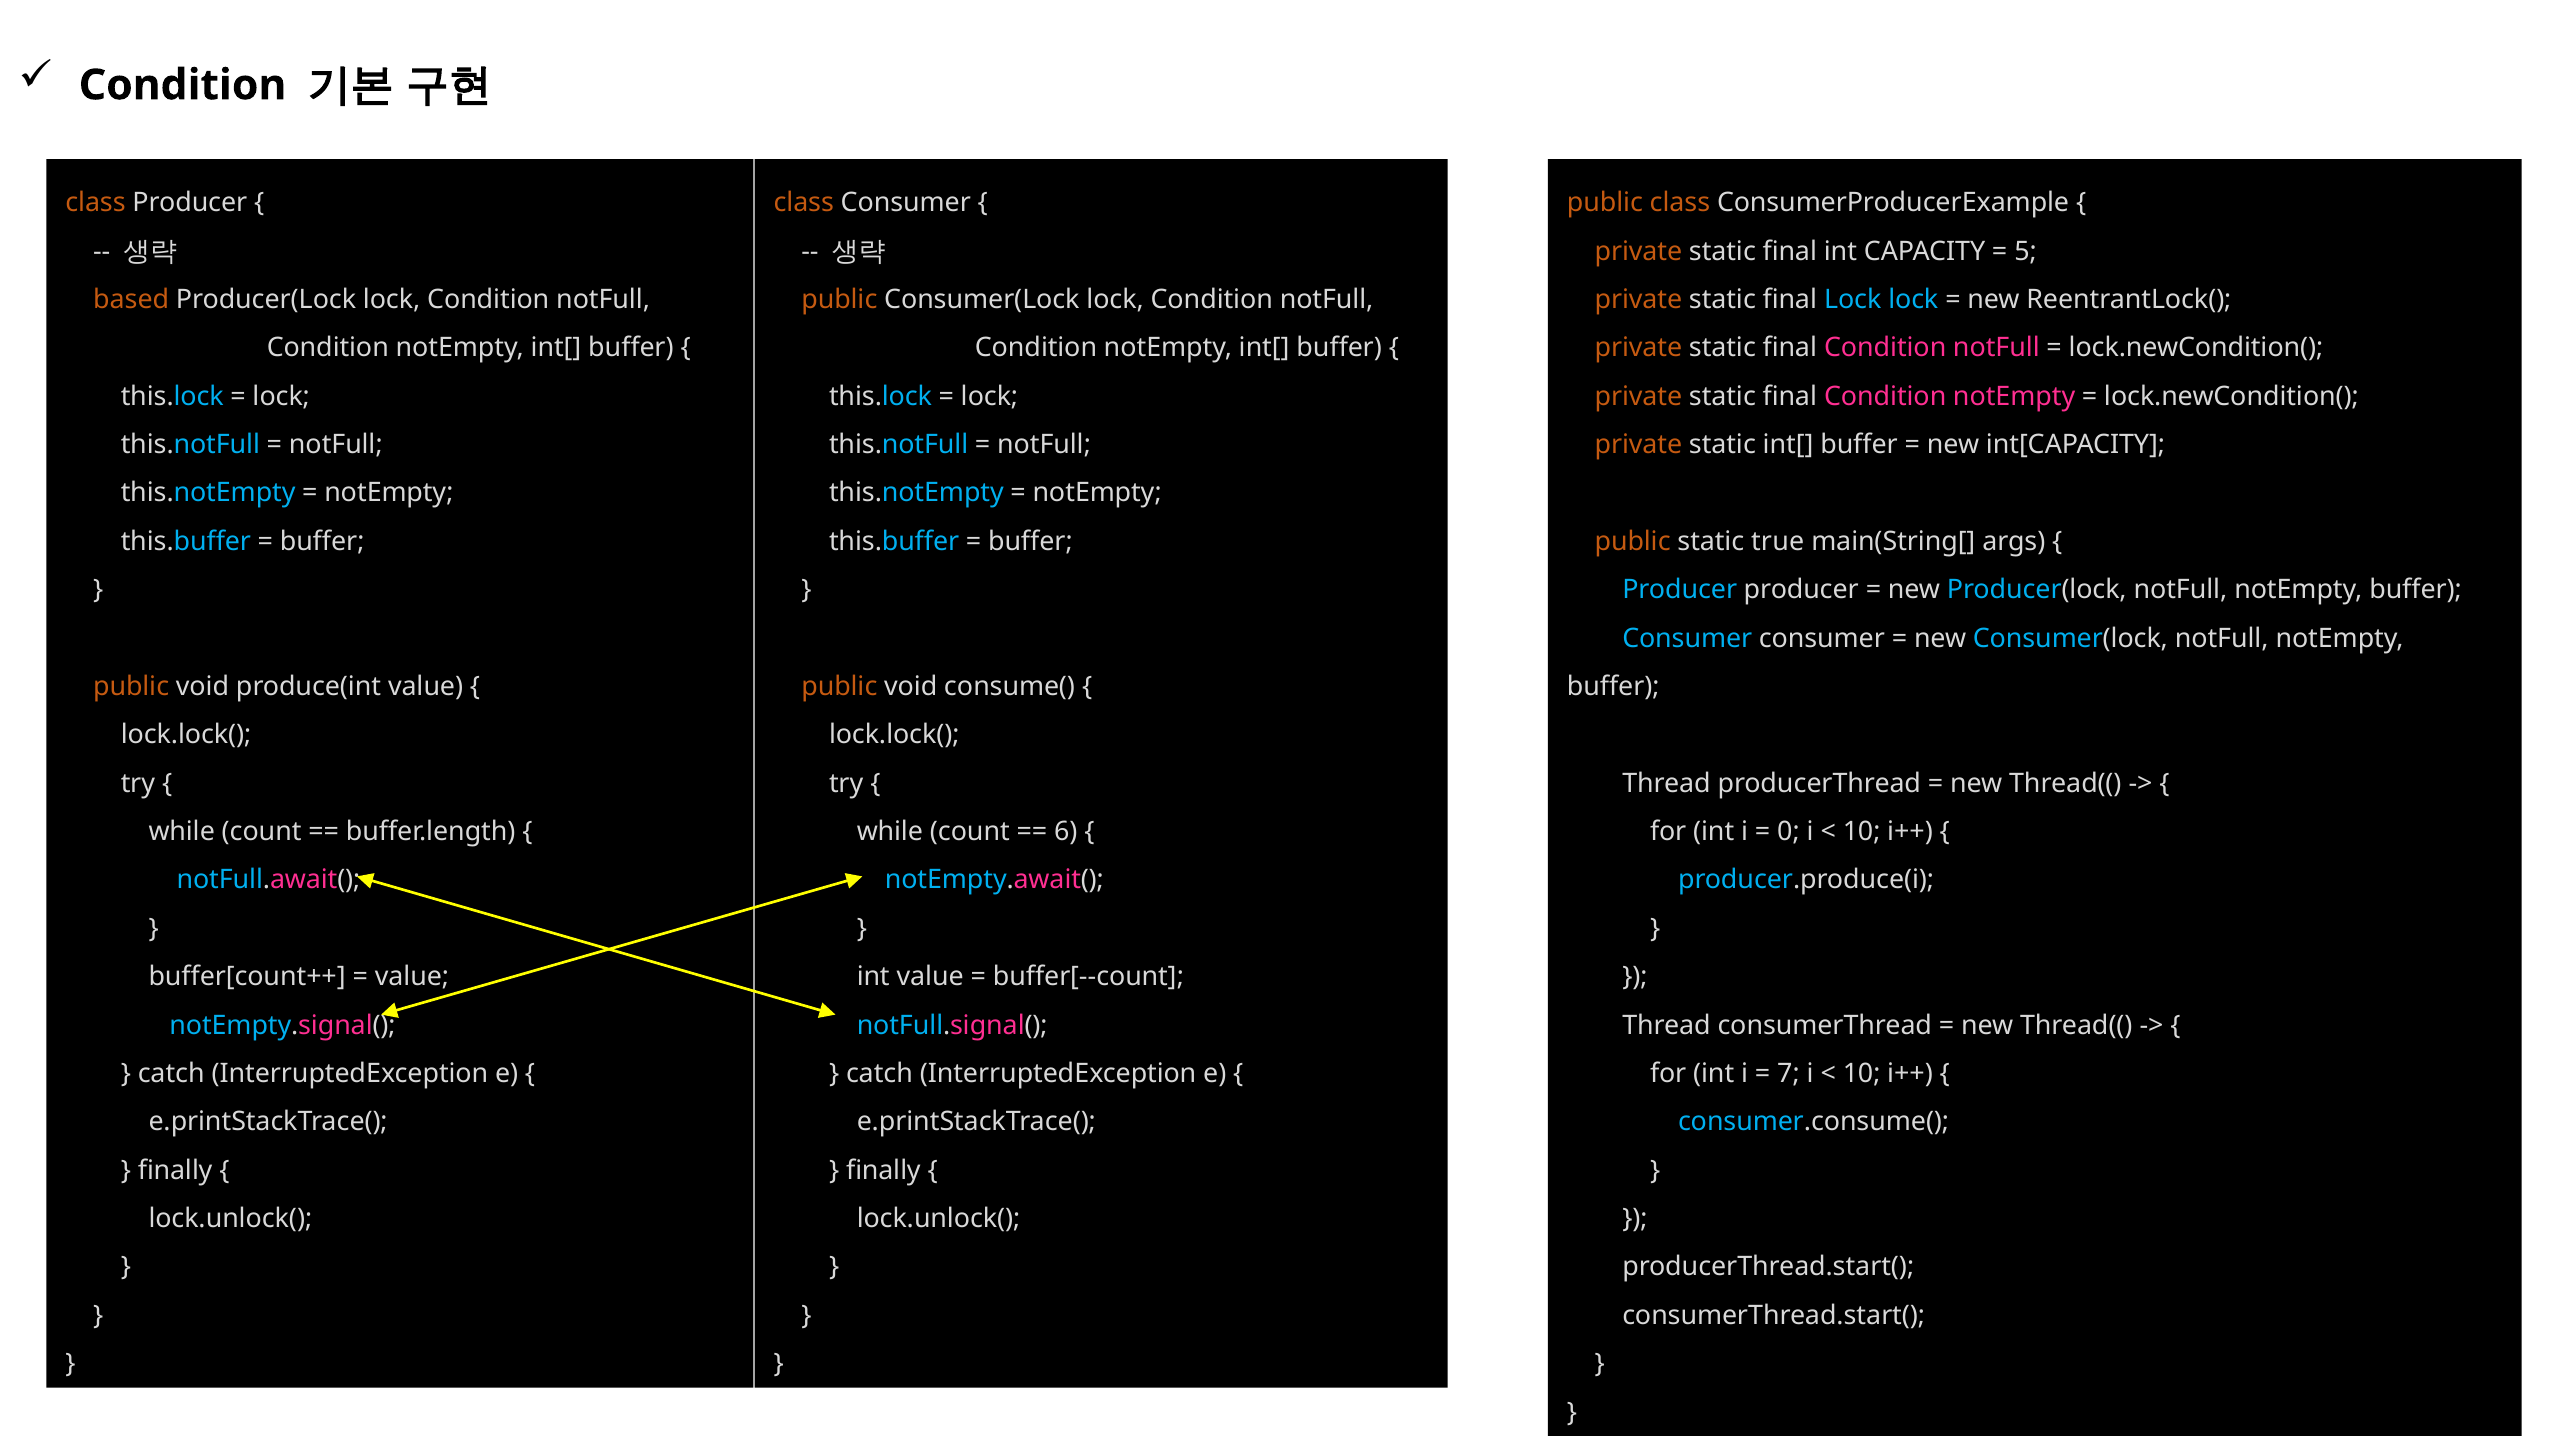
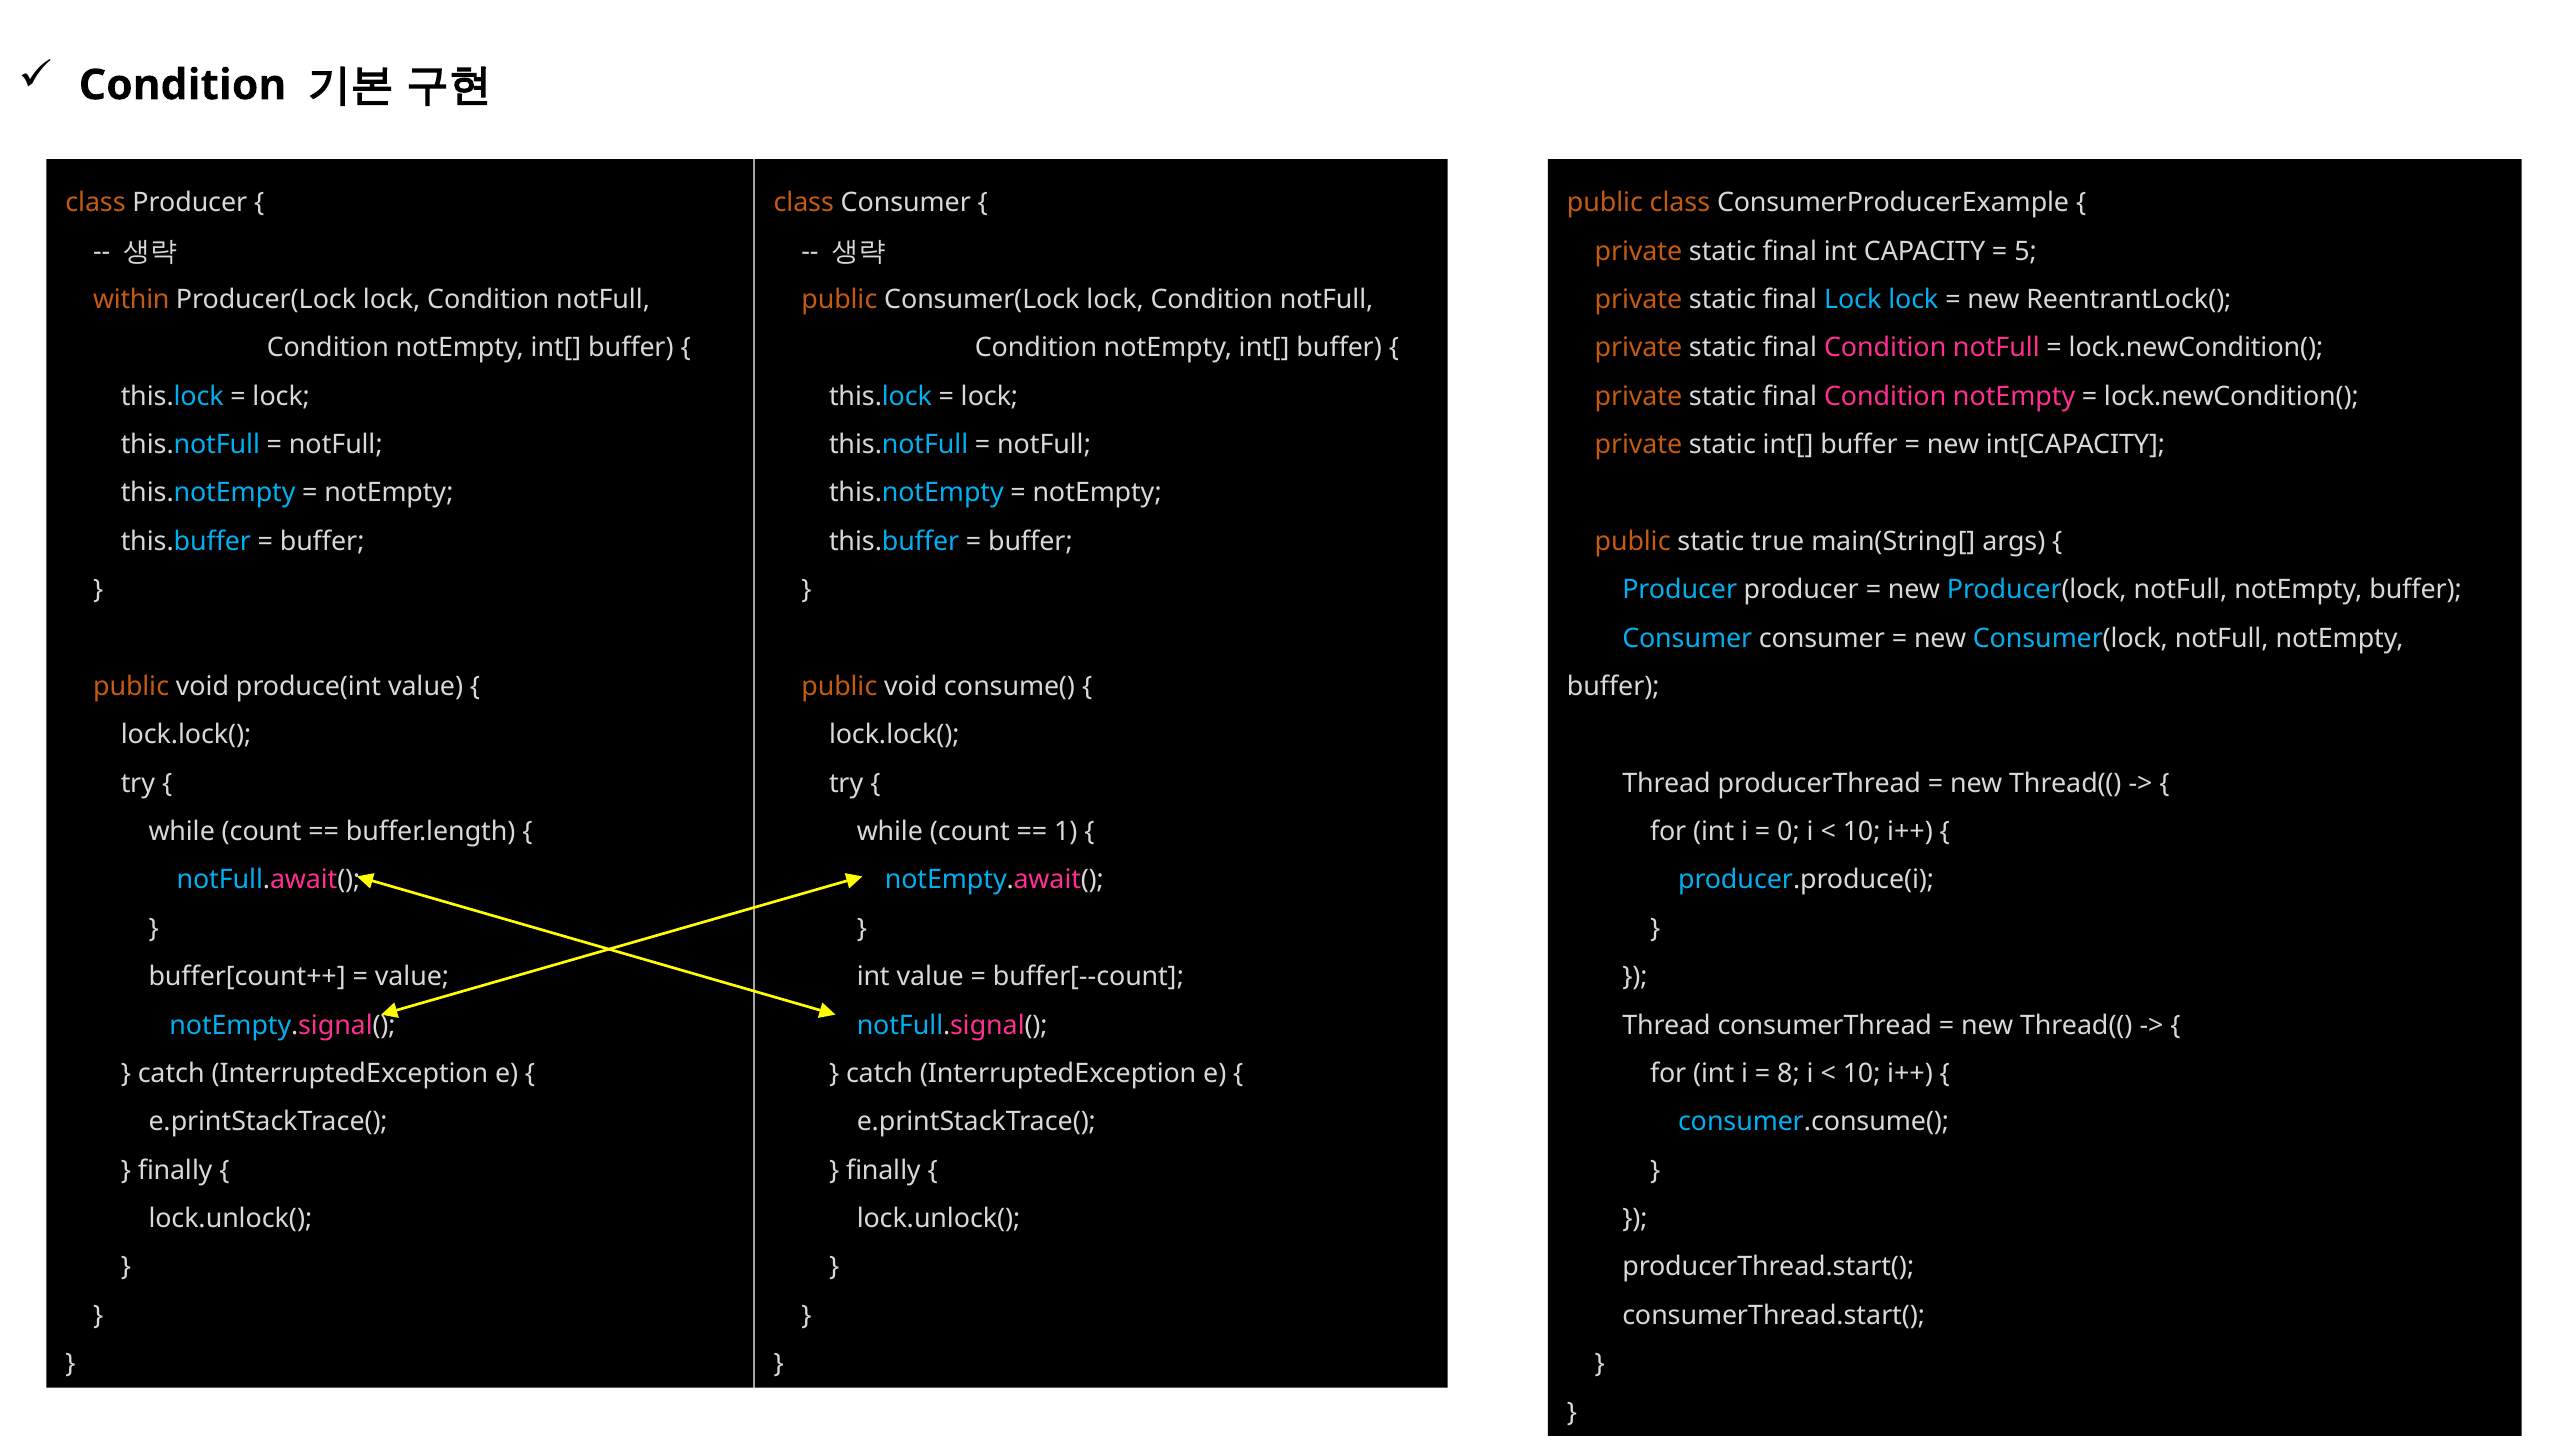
based: based -> within
6: 6 -> 1
7: 7 -> 8
